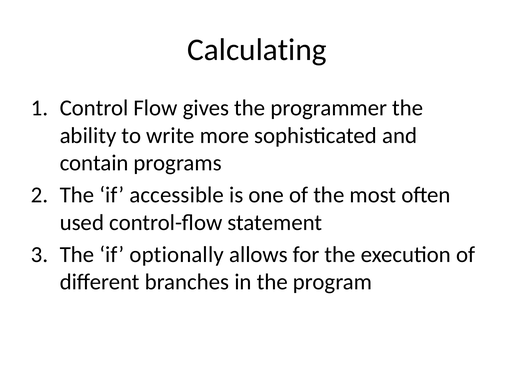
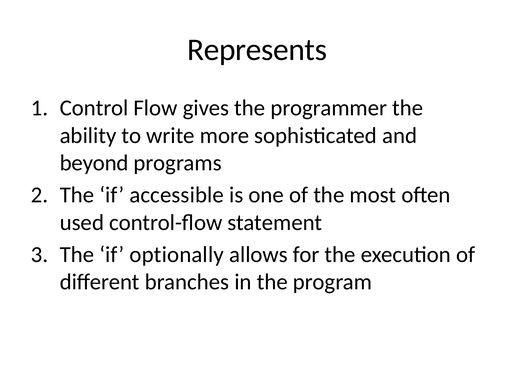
Calculating: Calculating -> Represents
contain: contain -> beyond
